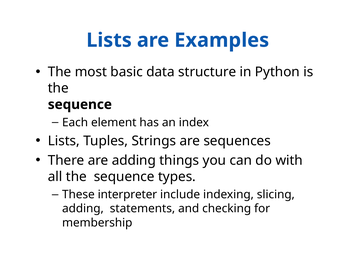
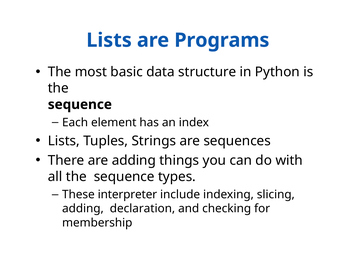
Examples: Examples -> Programs
statements: statements -> declaration
